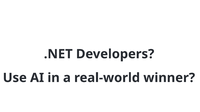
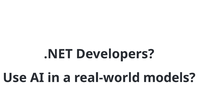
winner: winner -> models
